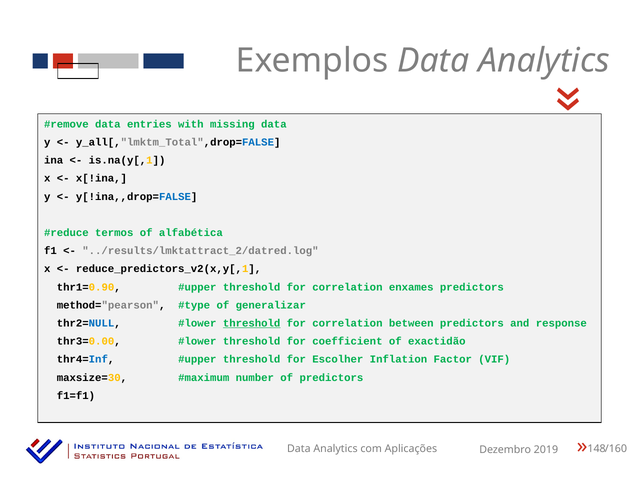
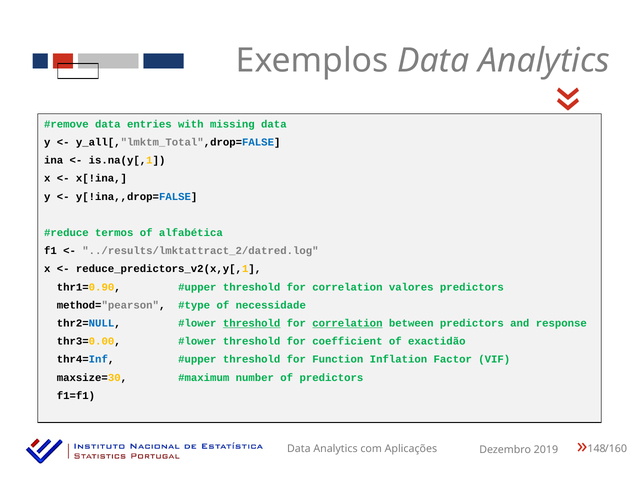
enxames: enxames -> valores
generalizar: generalizar -> necessidade
correlation at (347, 323) underline: none -> present
Escolher: Escolher -> Function
